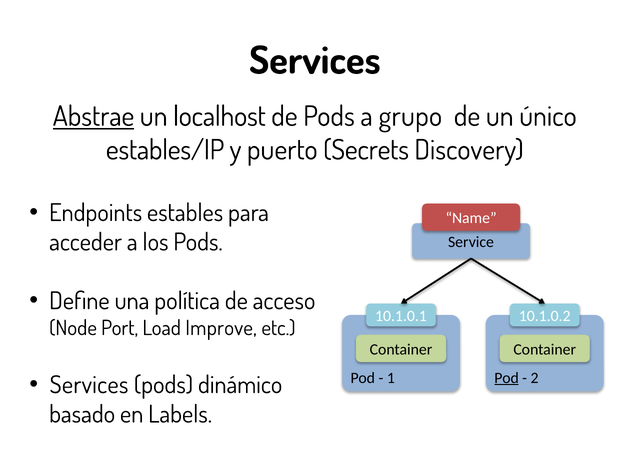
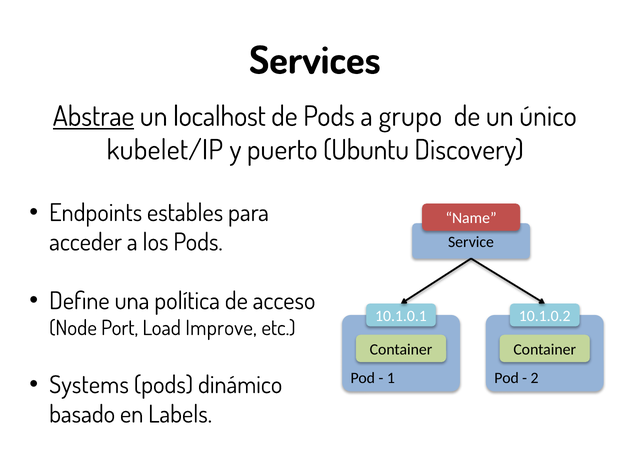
estables/IP: estables/IP -> kubelet/IP
Secrets: Secrets -> Ubuntu
Pod at (507, 378) underline: present -> none
Services at (89, 385): Services -> Systems
